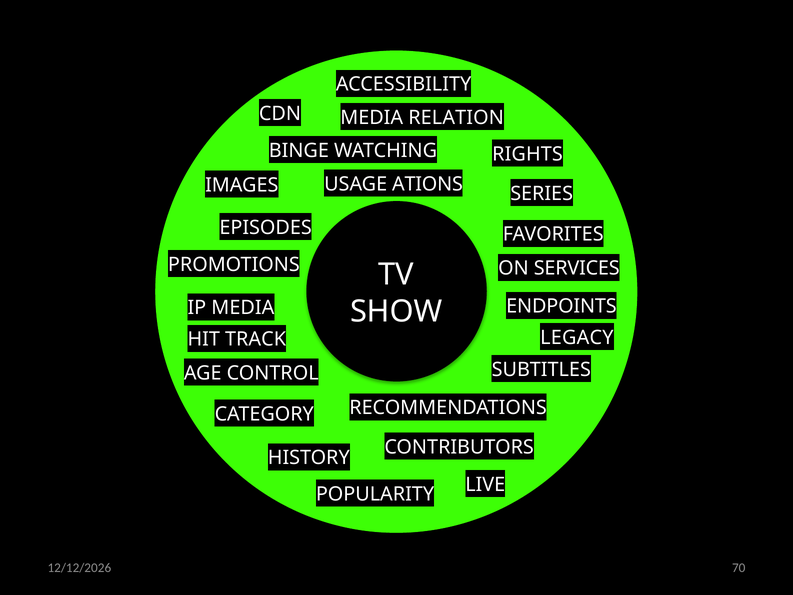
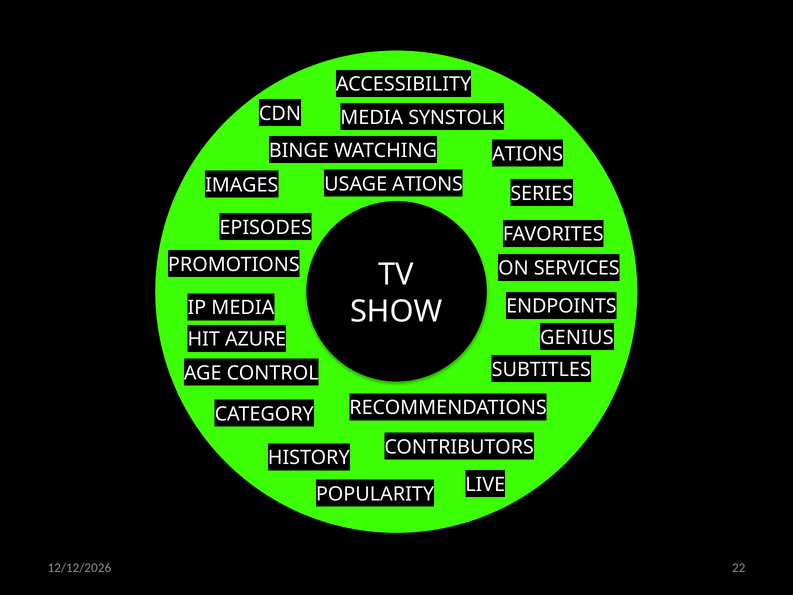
RELATION: RELATION -> SYNSTOLK
RIGHTS at (528, 154): RIGHTS -> ATIONS
LEGACY: LEGACY -> GENIUS
TRACK: TRACK -> AZURE
70: 70 -> 22
